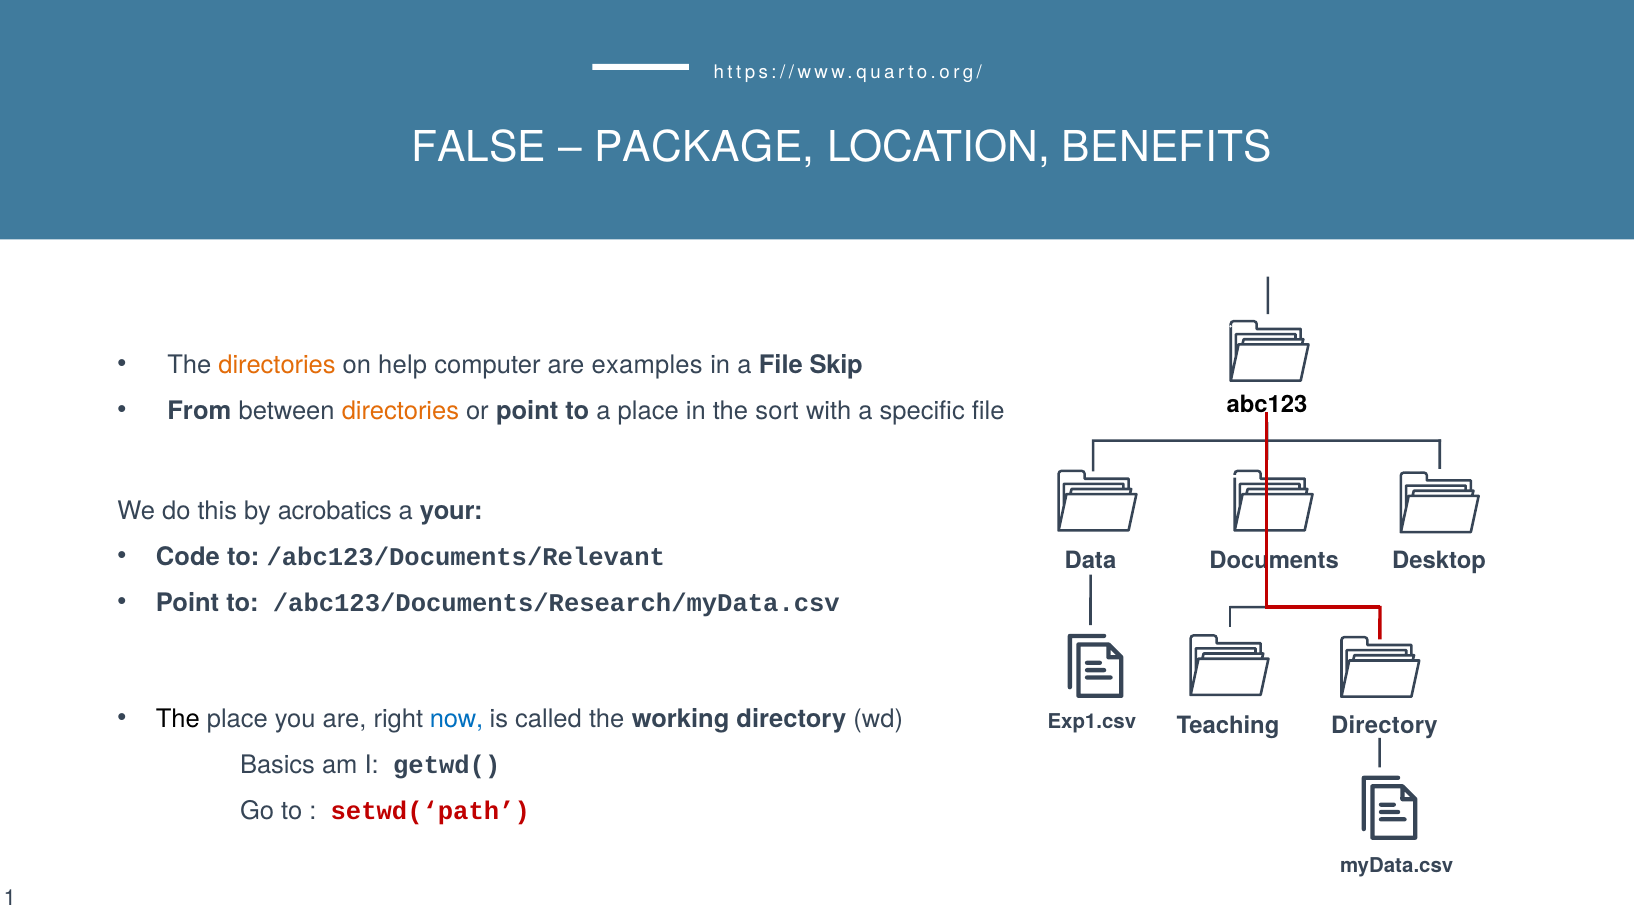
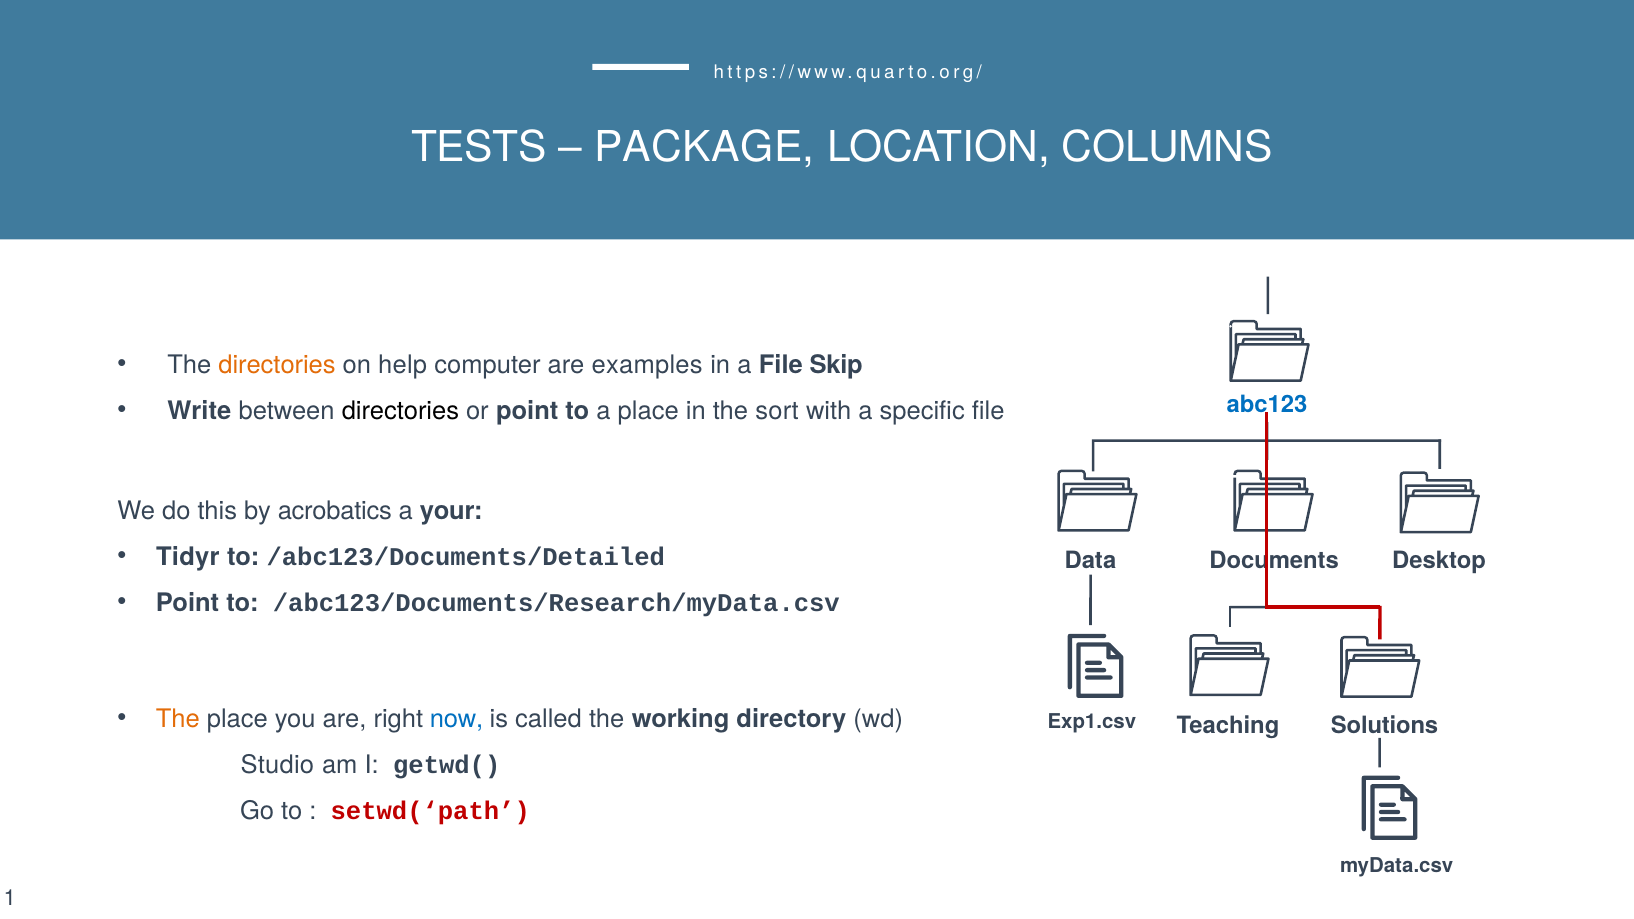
FALSE: FALSE -> TESTS
BENEFITS: BENEFITS -> COLUMNS
abc123 colour: black -> blue
From: From -> Write
directories at (400, 411) colour: orange -> black
Code: Code -> Tidyr
/abc123/Documents/Relevant: /abc123/Documents/Relevant -> /abc123/Documents/Detailed
The at (178, 719) colour: black -> orange
Teaching Directory: Directory -> Solutions
Basics: Basics -> Studio
